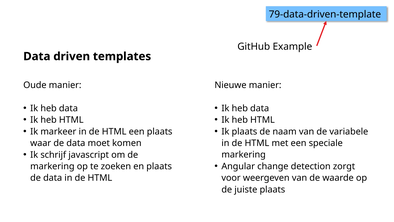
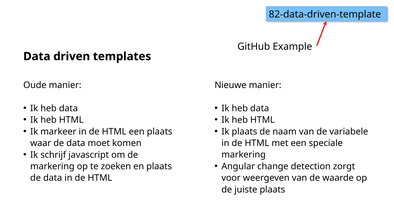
79-data-driven-template: 79-data-driven-template -> 82-data-driven-template
